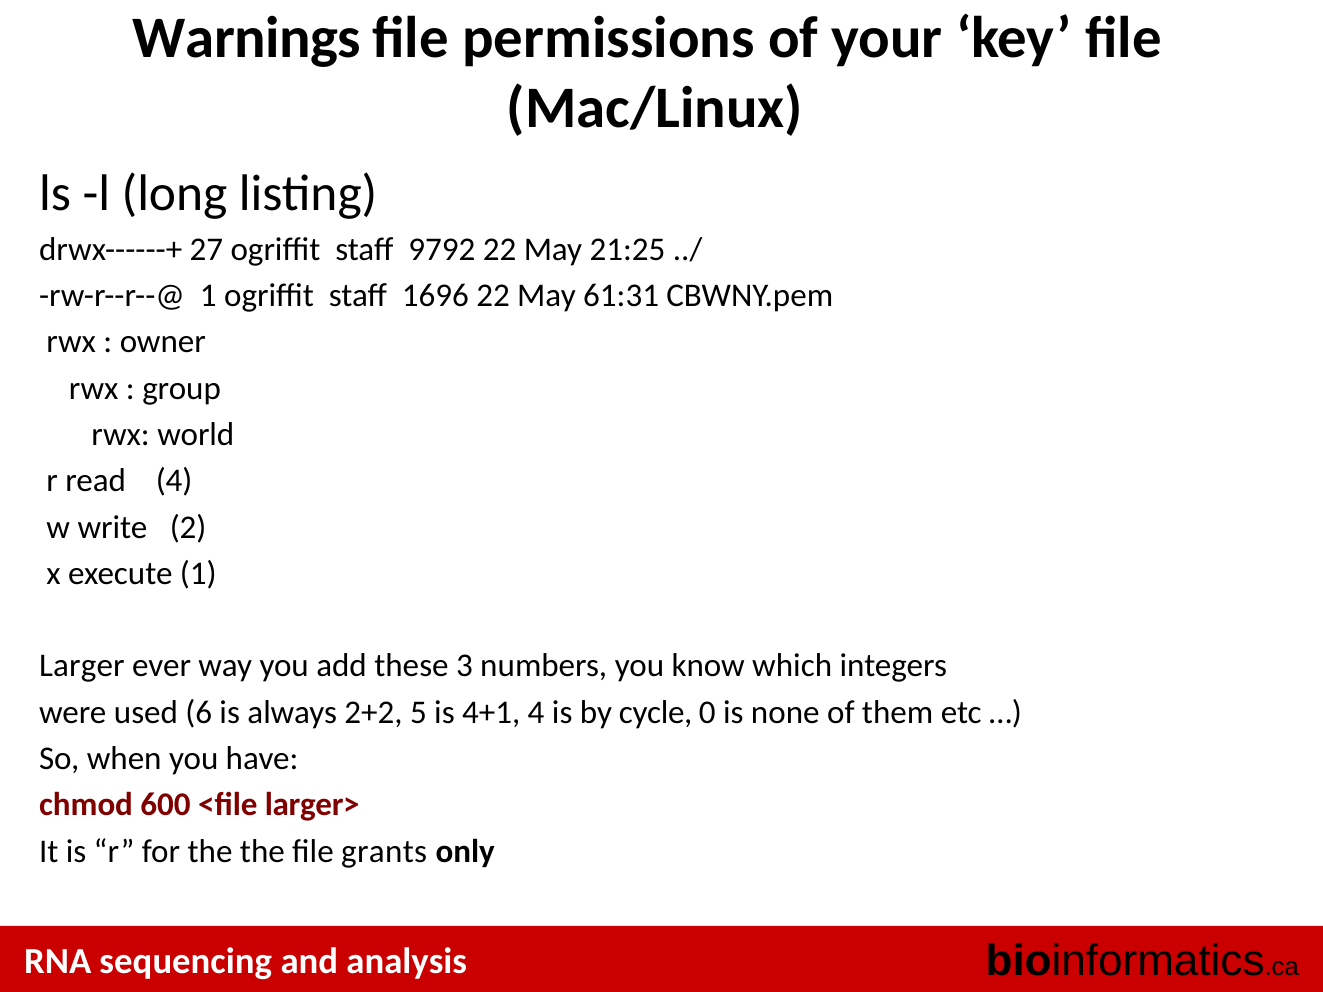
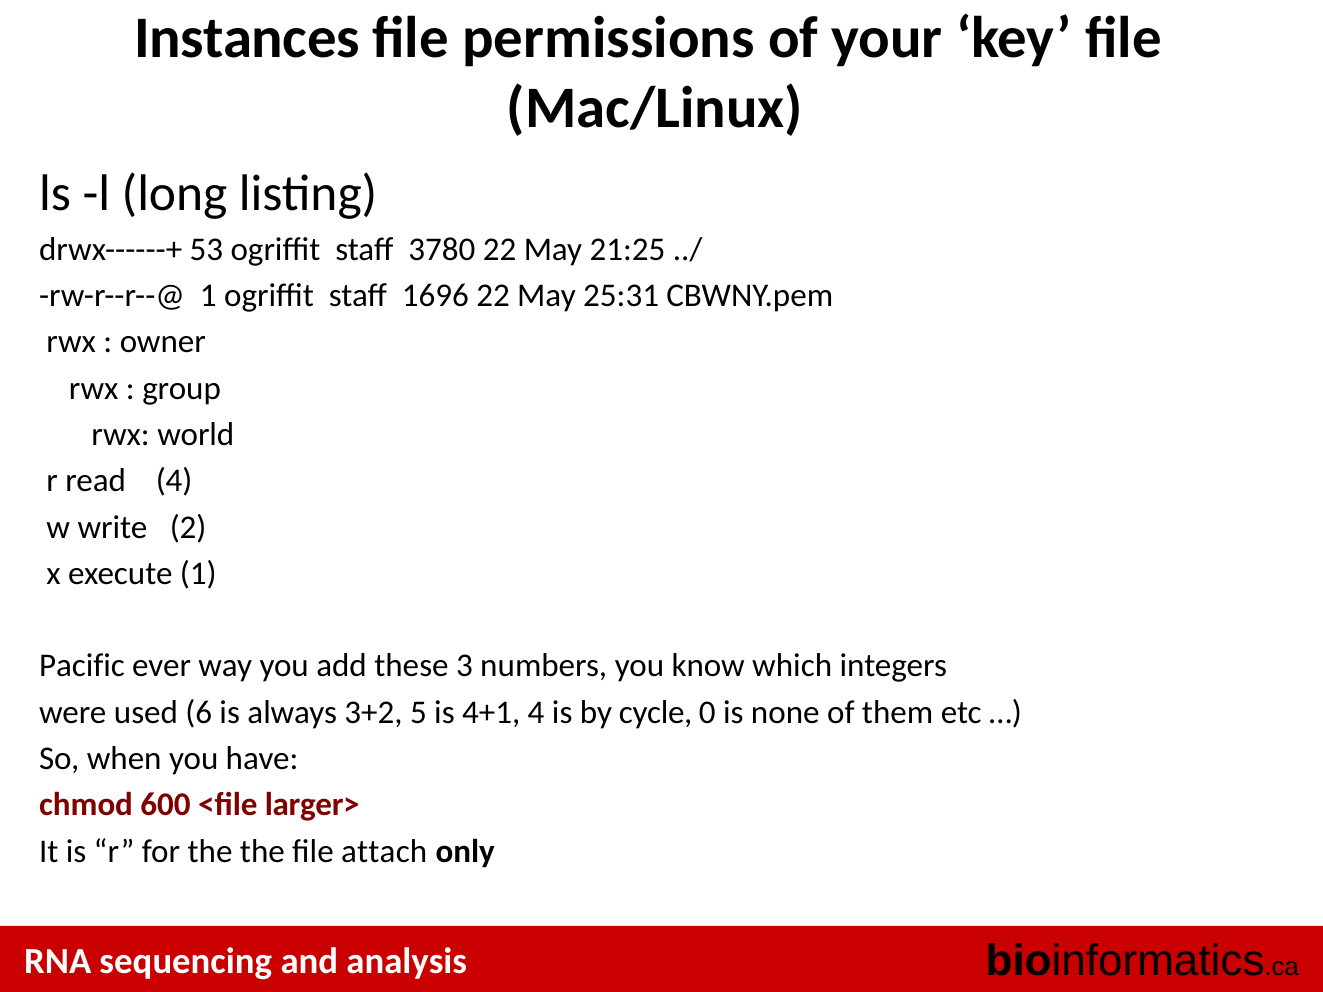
Warnings: Warnings -> Instances
27: 27 -> 53
9792: 9792 -> 3780
61:31: 61:31 -> 25:31
Larger: Larger -> Pacific
2+2: 2+2 -> 3+2
grants: grants -> attach
